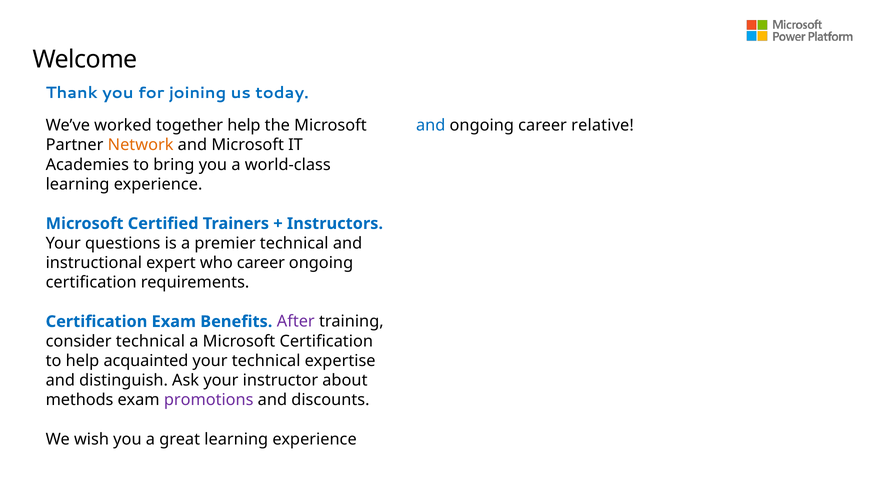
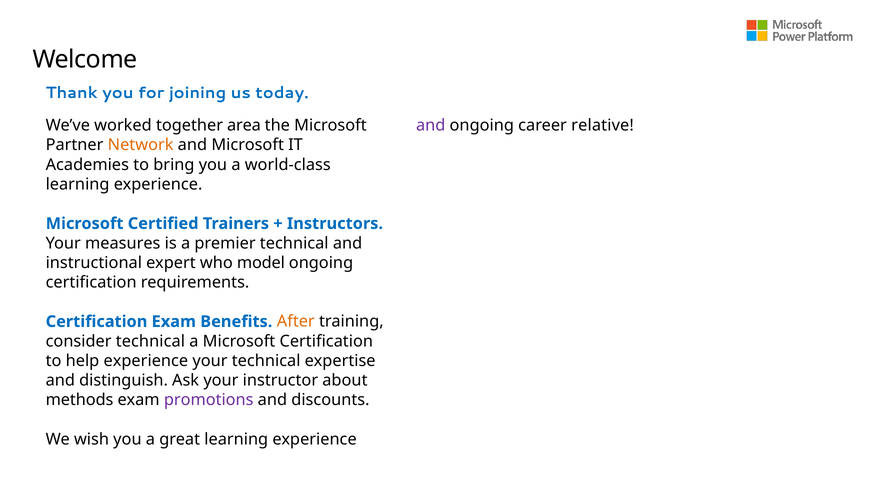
together help: help -> area
and at (431, 125) colour: blue -> purple
questions: questions -> measures
who career: career -> model
After colour: purple -> orange
help acquainted: acquainted -> experience
